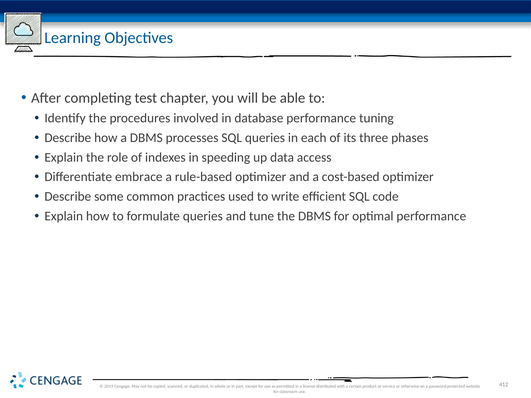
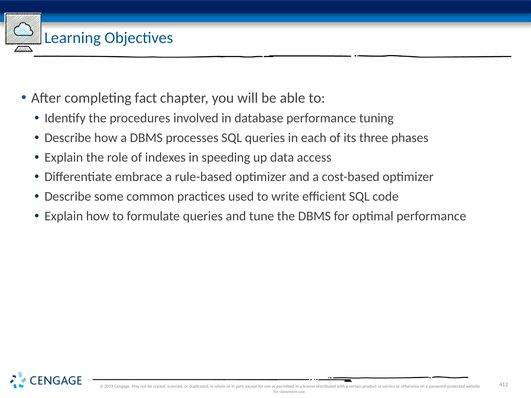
test: test -> fact
